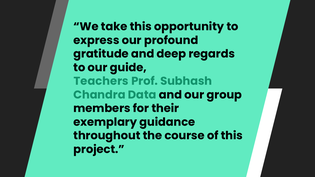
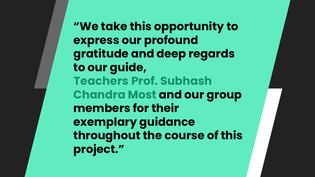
Data: Data -> Most
